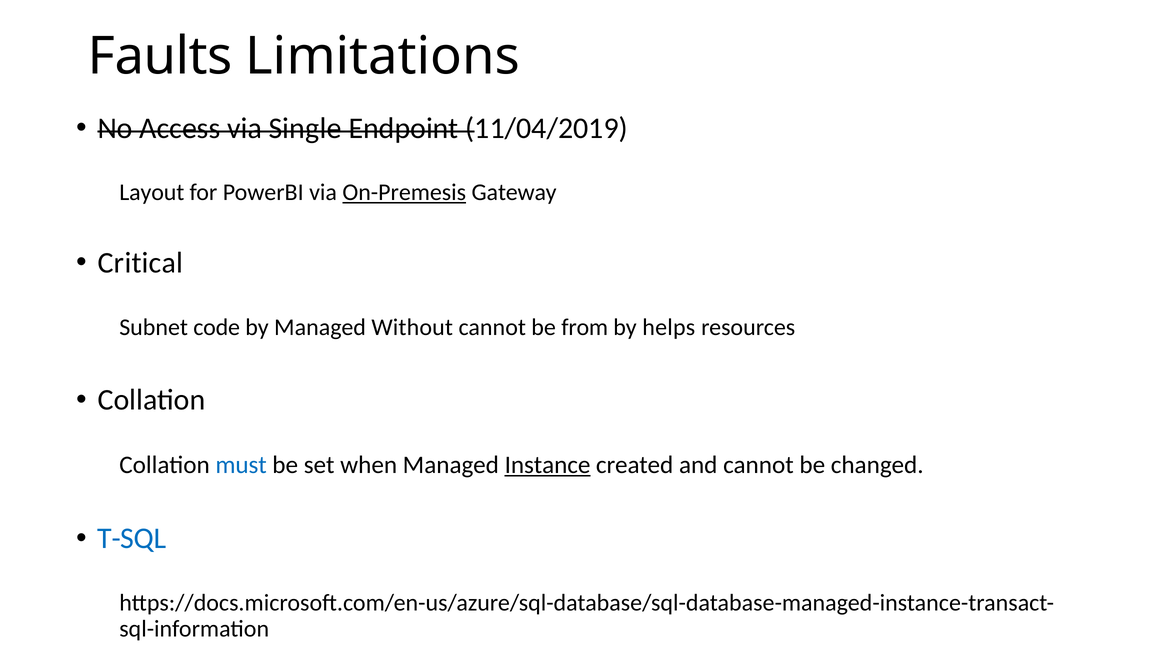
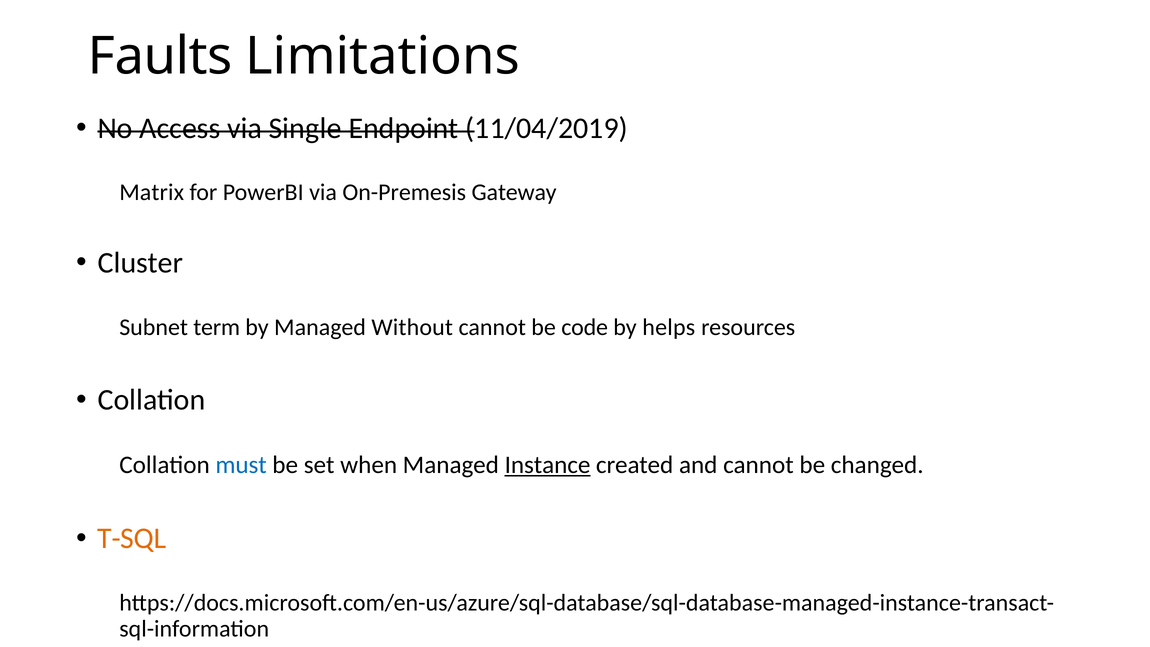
Layout: Layout -> Matrix
On-Premesis underline: present -> none
Critical: Critical -> Cluster
code: code -> term
from: from -> code
T-SQL colour: blue -> orange
